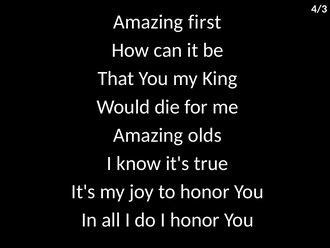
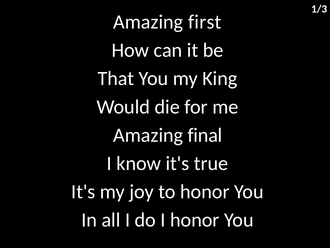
4/3: 4/3 -> 1/3
olds: olds -> final
